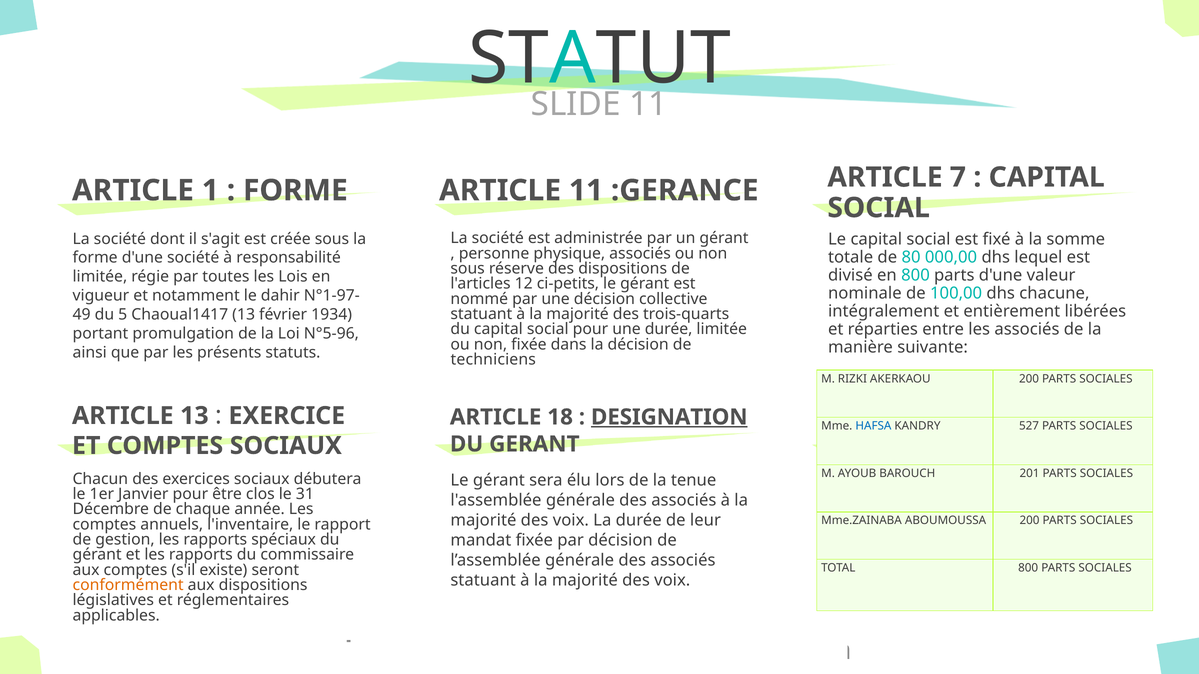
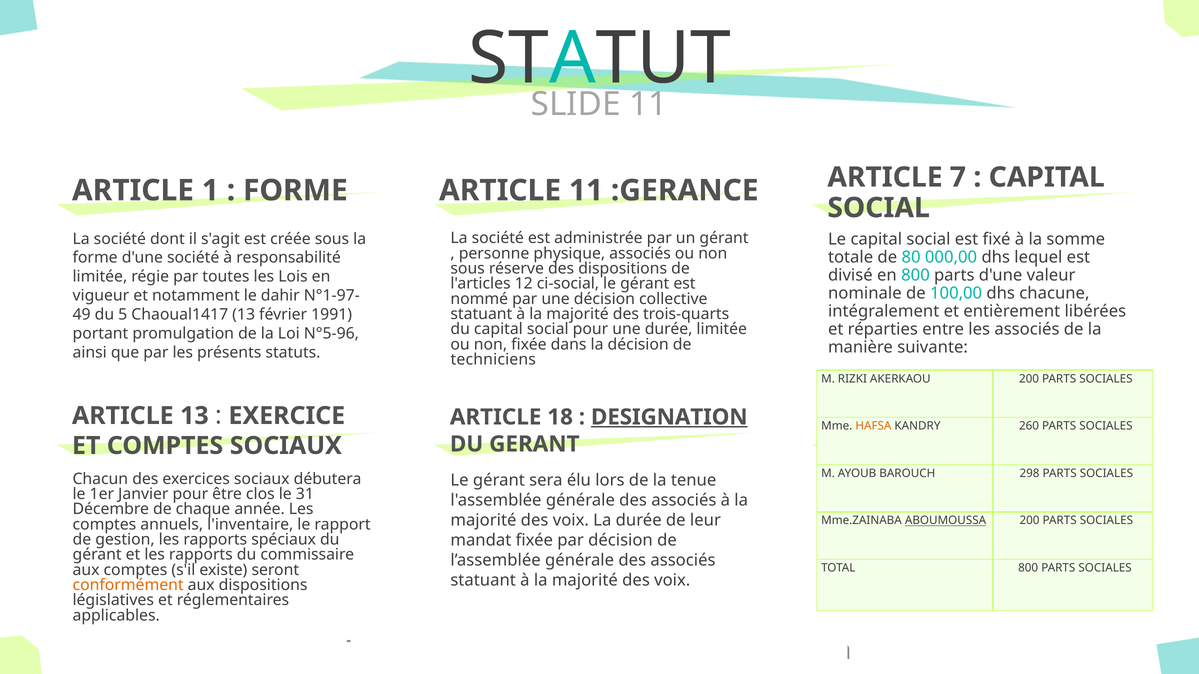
ci-petits: ci-petits -> ci-social
1934: 1934 -> 1991
HAFSA colour: blue -> orange
527: 527 -> 260
201: 201 -> 298
ABOUMOUSSA underline: none -> present
